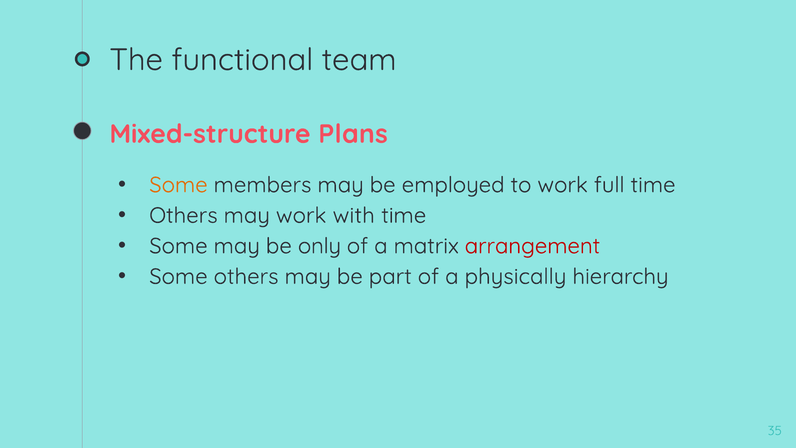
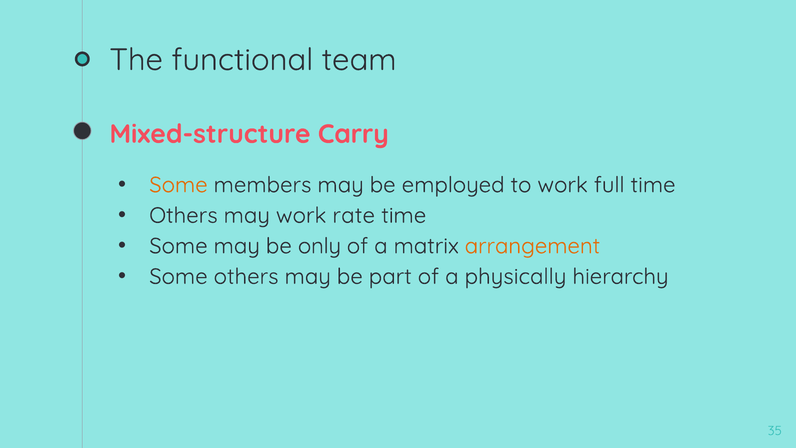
Plans: Plans -> Carry
with: with -> rate
arrangement colour: red -> orange
